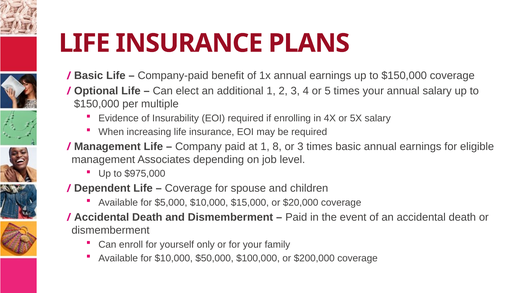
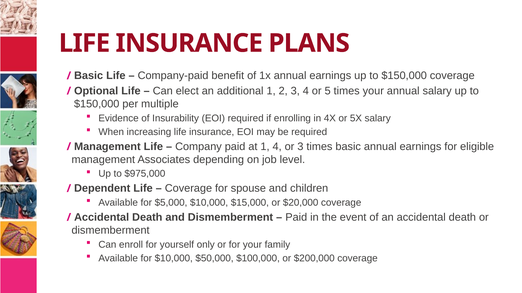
1 8: 8 -> 4
